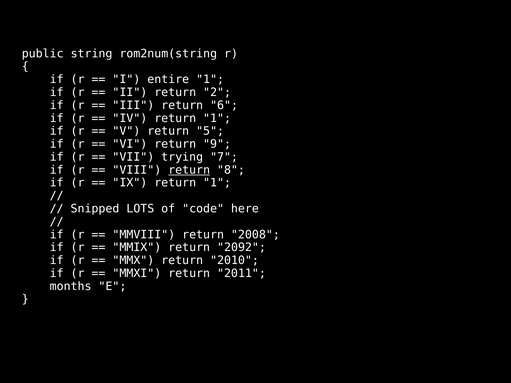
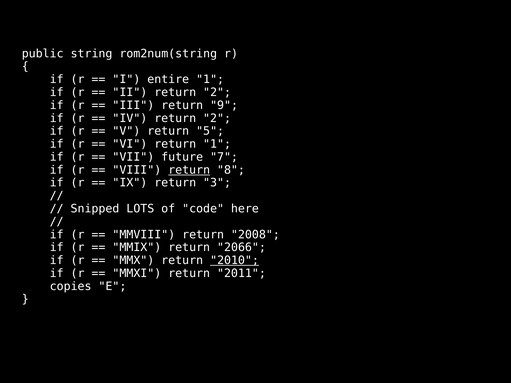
6: 6 -> 9
IV return 1: 1 -> 2
return 9: 9 -> 1
trying: trying -> future
IX return 1: 1 -> 3
2092: 2092 -> 2066
2010 underline: none -> present
months: months -> copies
